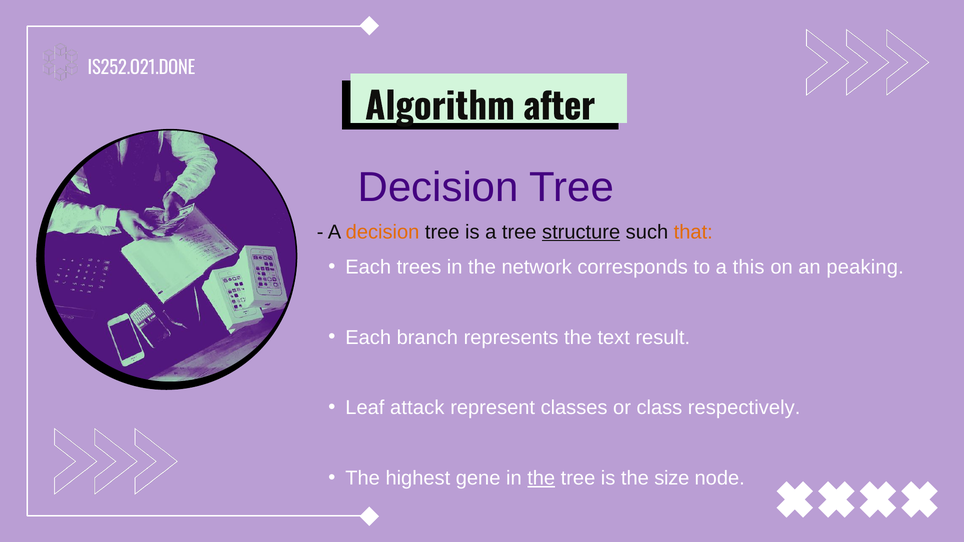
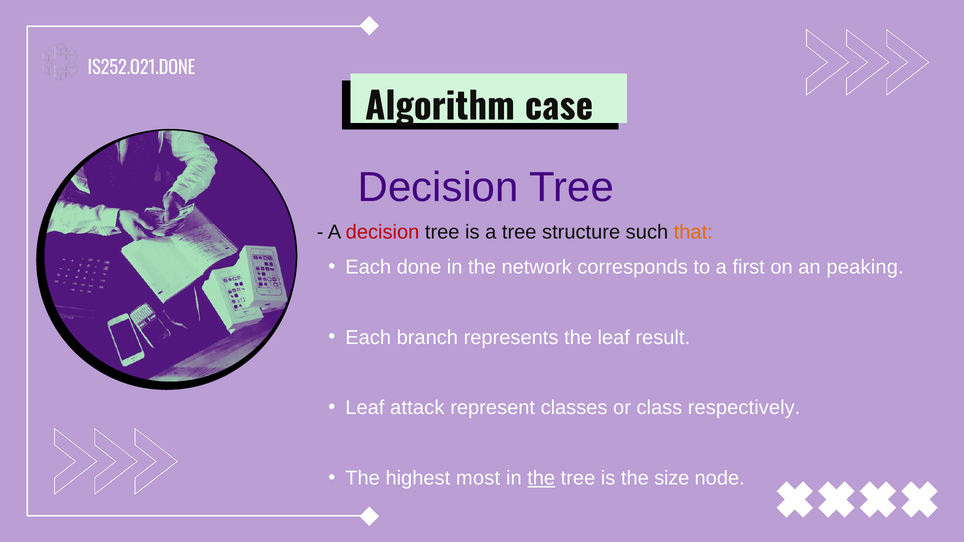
after: after -> case
decision at (383, 232) colour: orange -> red
structure underline: present -> none
trees: trees -> done
this: this -> first
the text: text -> leaf
gene: gene -> most
